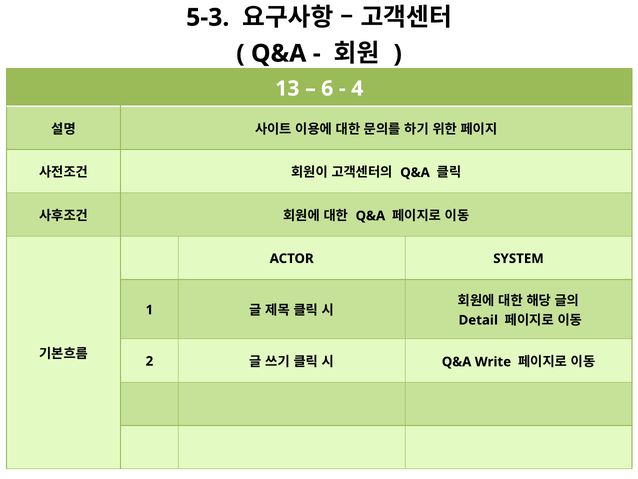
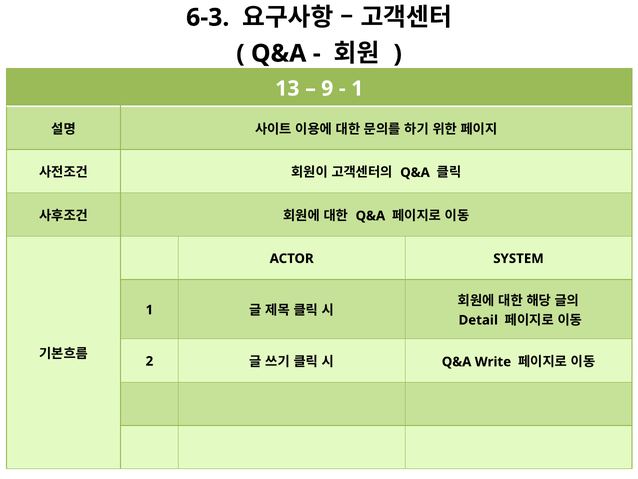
5-3: 5-3 -> 6-3
6: 6 -> 9
4 at (357, 88): 4 -> 1
